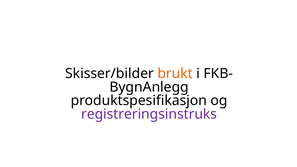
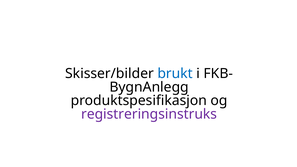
brukt colour: orange -> blue
